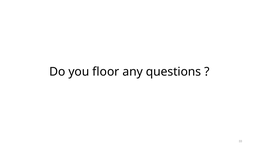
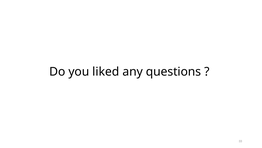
floor: floor -> liked
